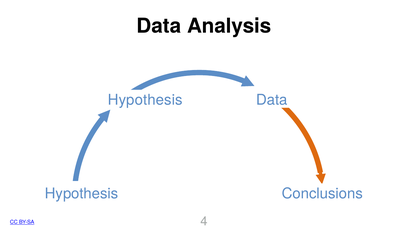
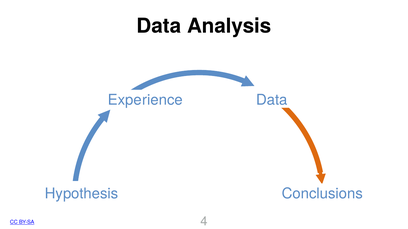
Hypothesis at (145, 100): Hypothesis -> Experience
